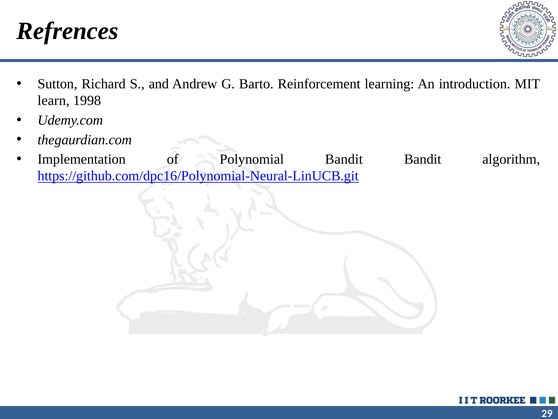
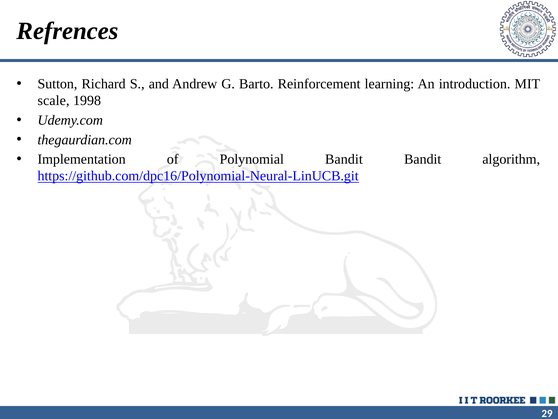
learn: learn -> scale
